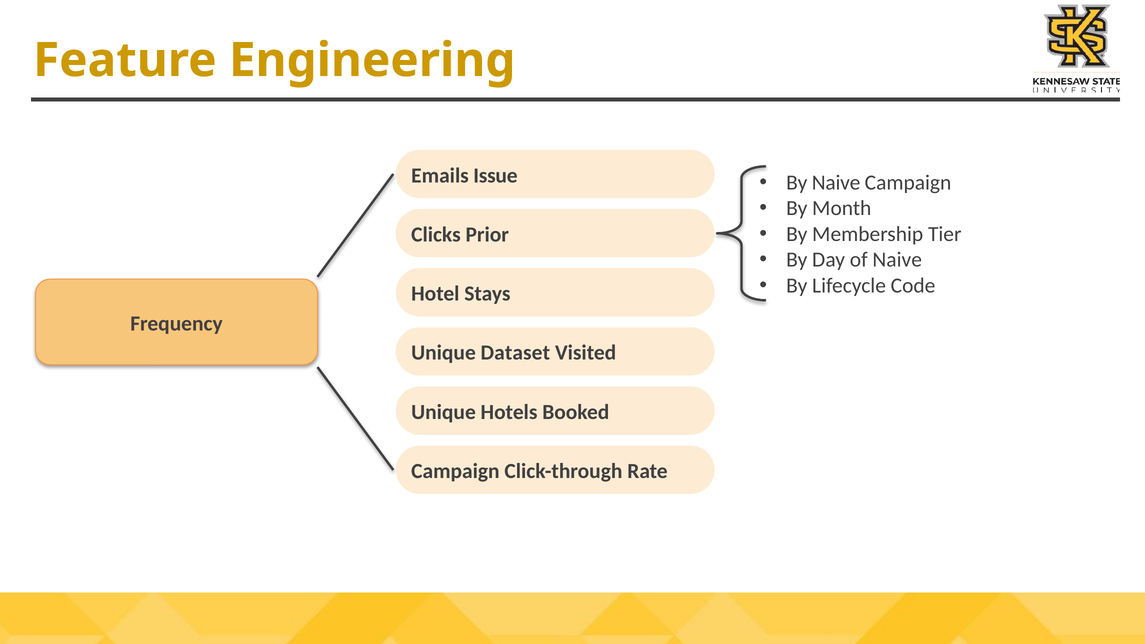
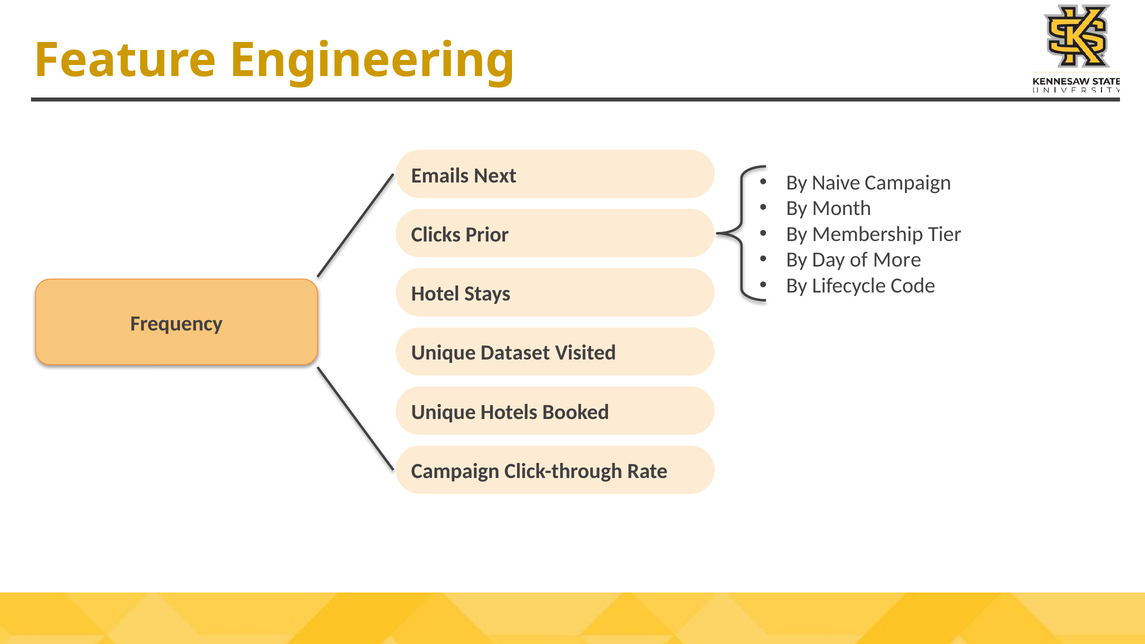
Issue: Issue -> Next
of Naive: Naive -> More
